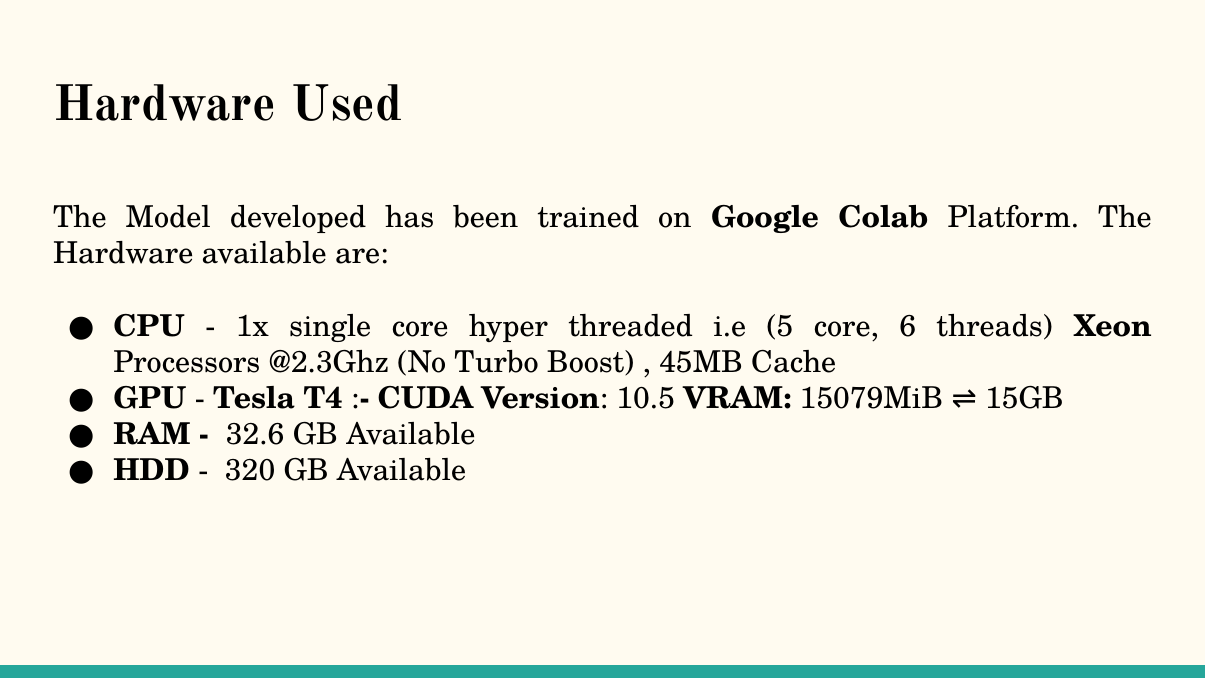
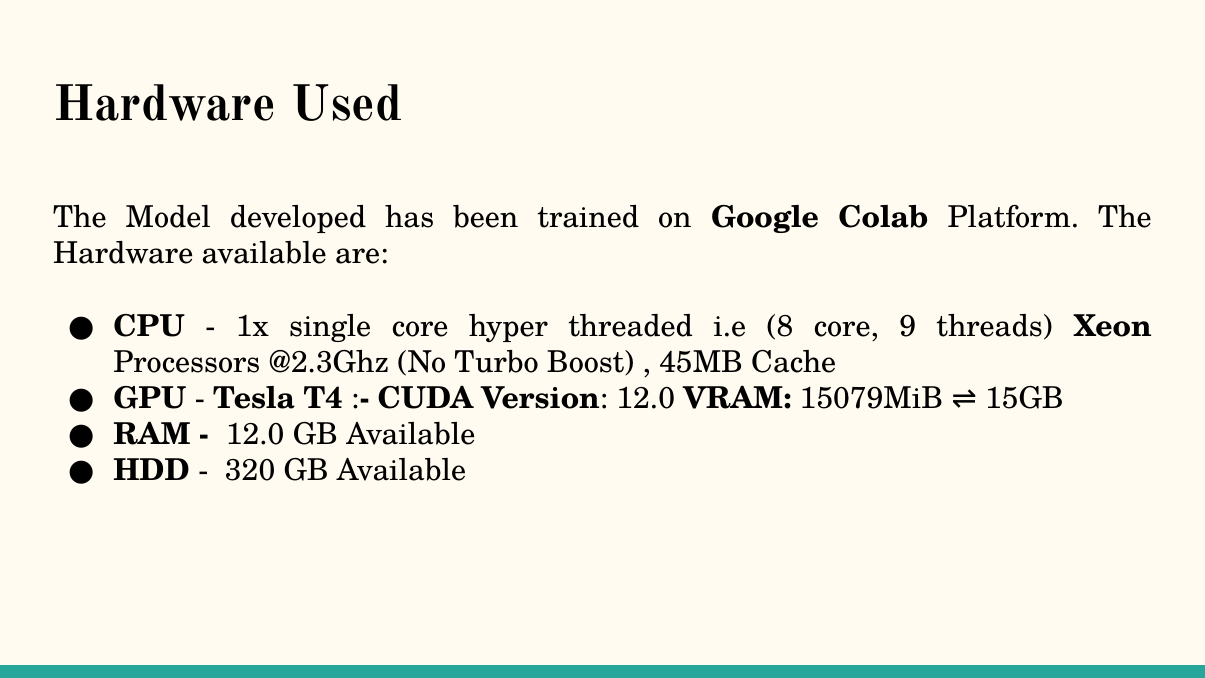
5: 5 -> 8
6: 6 -> 9
Version 10.5: 10.5 -> 12.0
32.6 at (255, 435): 32.6 -> 12.0
